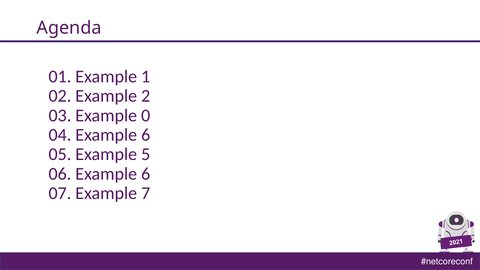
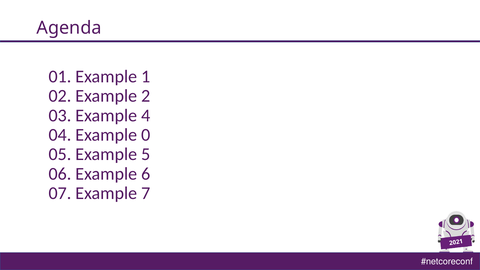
0: 0 -> 4
04 Example 6: 6 -> 0
